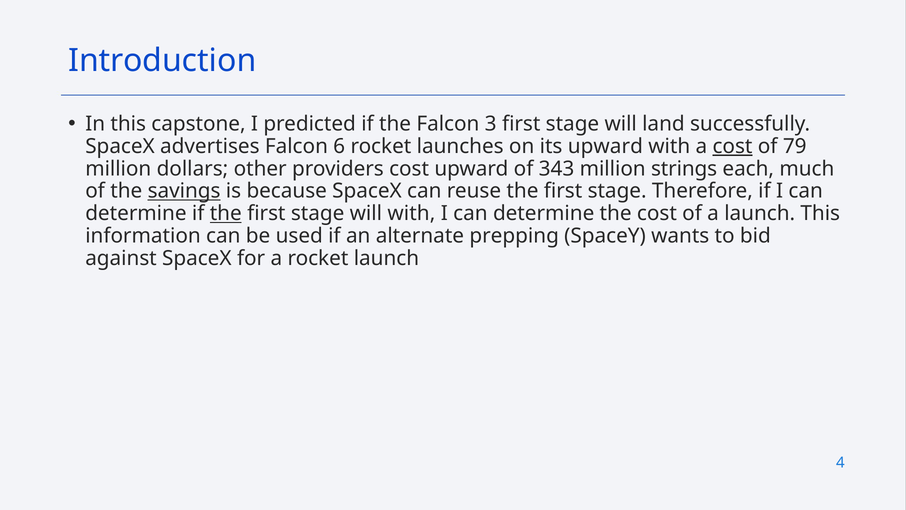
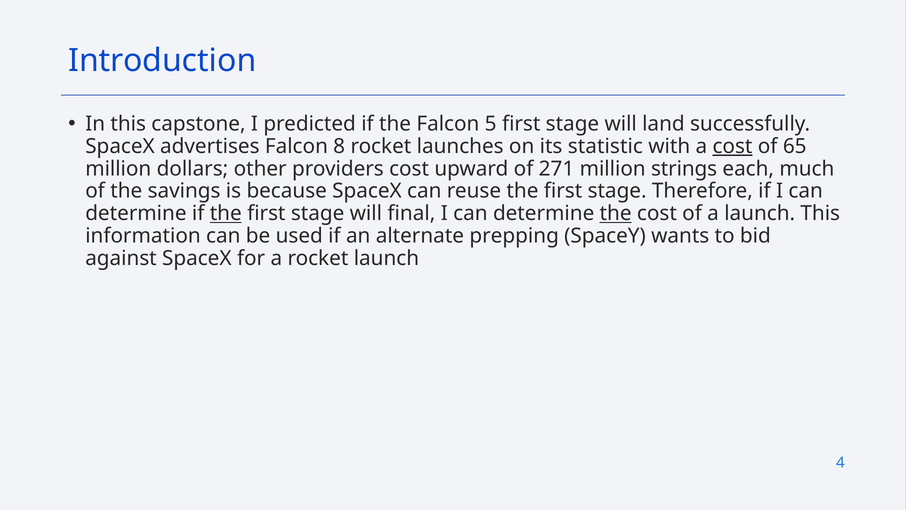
3: 3 -> 5
6: 6 -> 8
its upward: upward -> statistic
79: 79 -> 65
343: 343 -> 271
savings underline: present -> none
will with: with -> final
the at (616, 213) underline: none -> present
